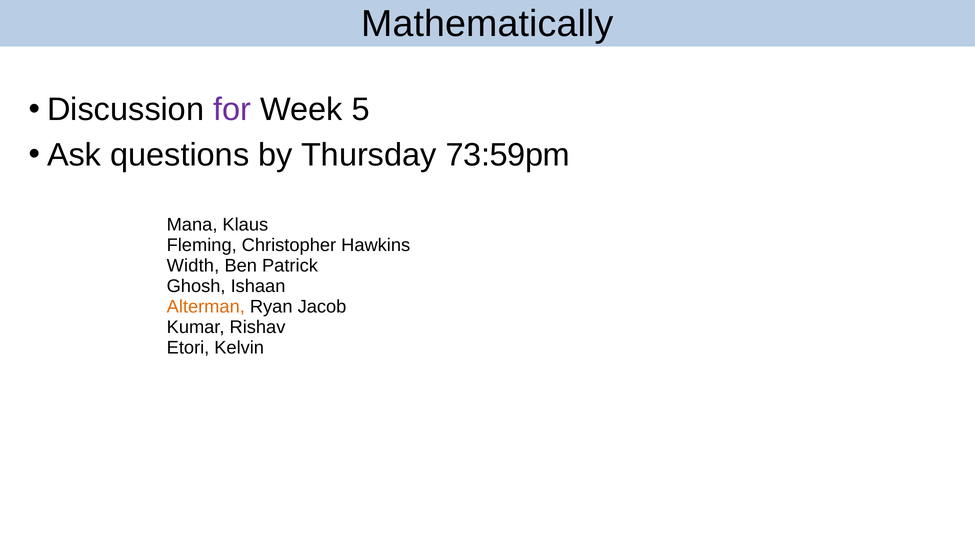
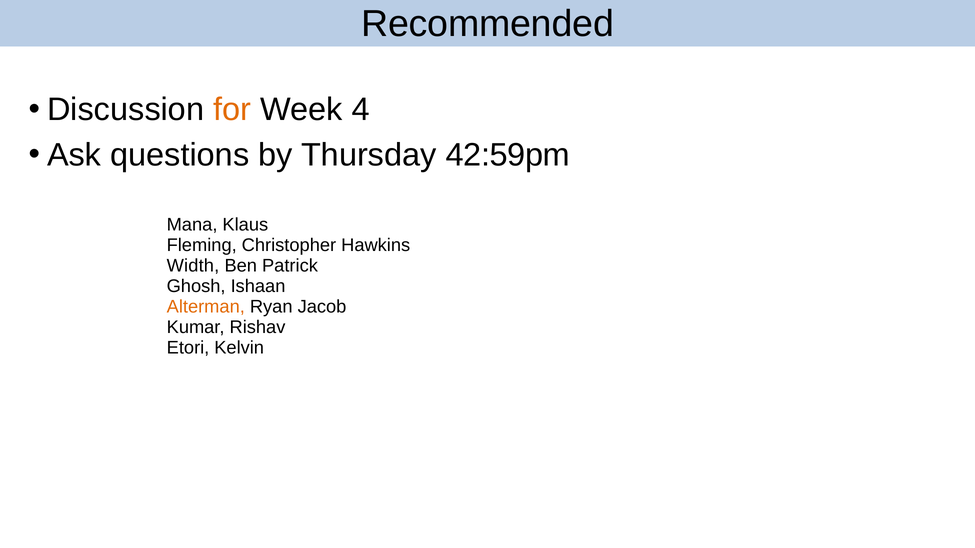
Mathematically: Mathematically -> Recommended
for colour: purple -> orange
5: 5 -> 4
73:59pm: 73:59pm -> 42:59pm
